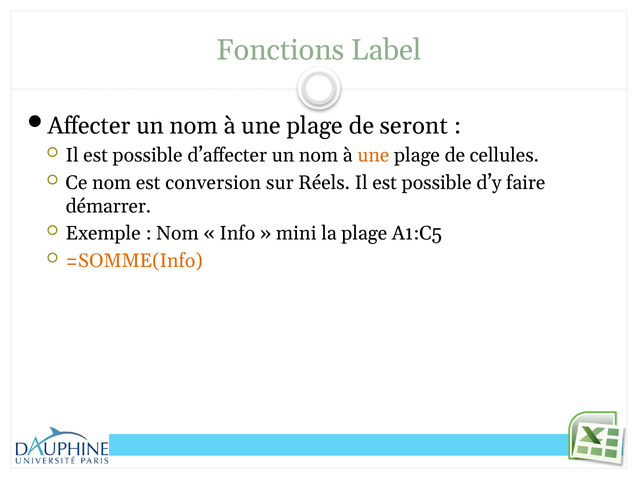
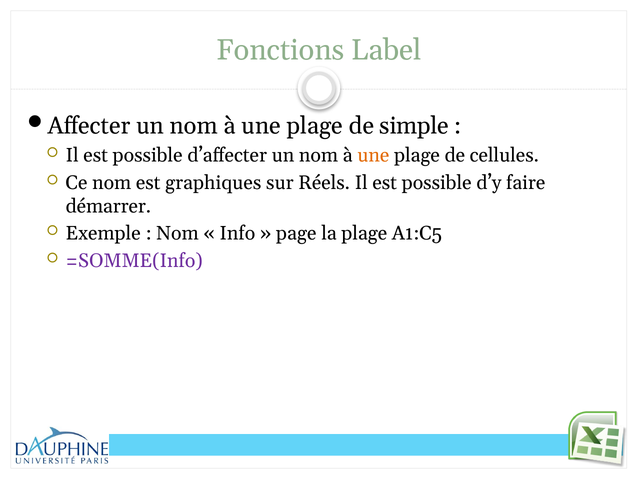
seront: seront -> simple
conversion: conversion -> graphiques
mini: mini -> page
=SOMME(Info colour: orange -> purple
